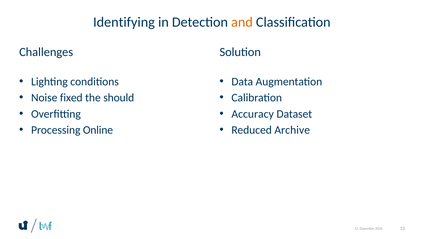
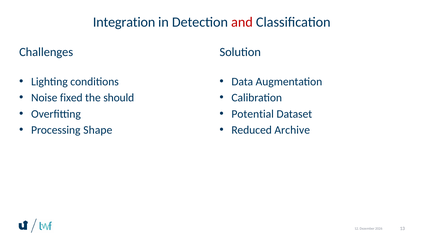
Identifying: Identifying -> Integration
and colour: orange -> red
Accuracy: Accuracy -> Potential
Online: Online -> Shape
